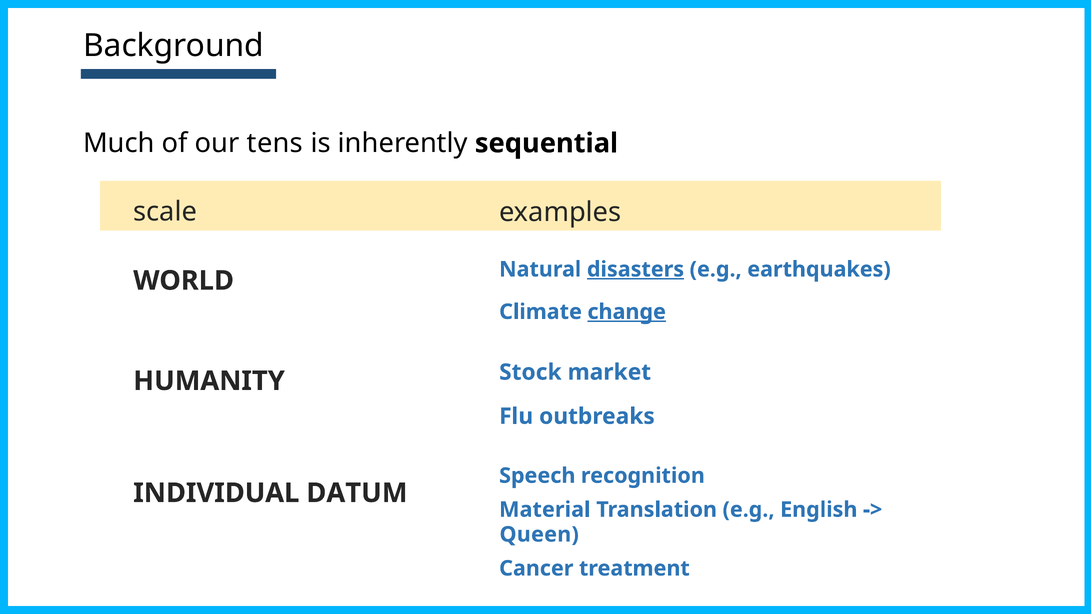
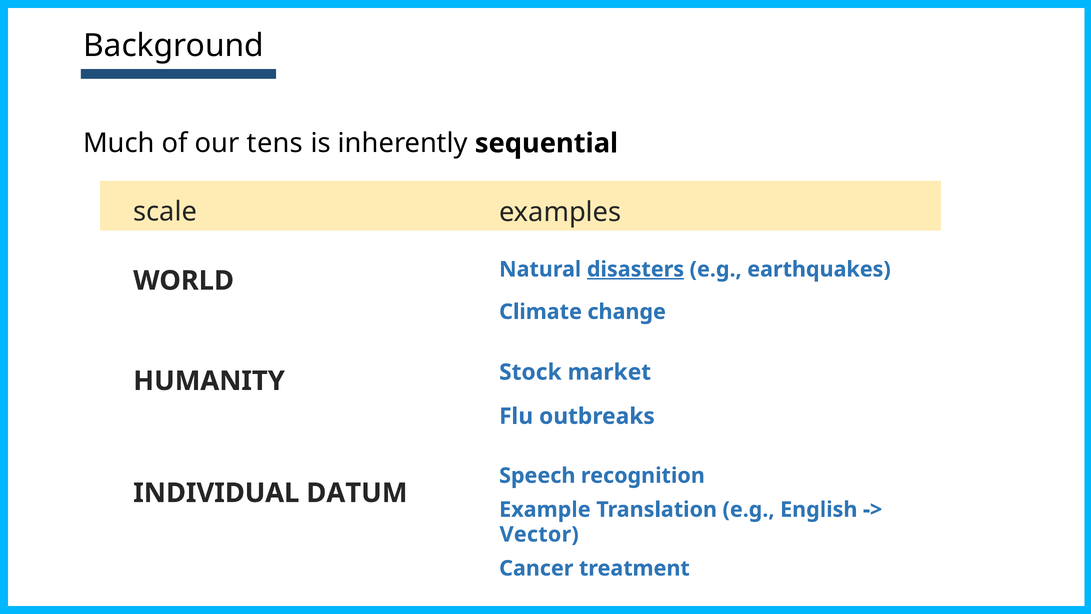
change underline: present -> none
Material: Material -> Example
Queen: Queen -> Vector
